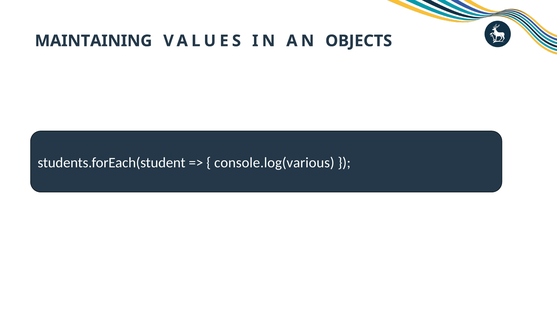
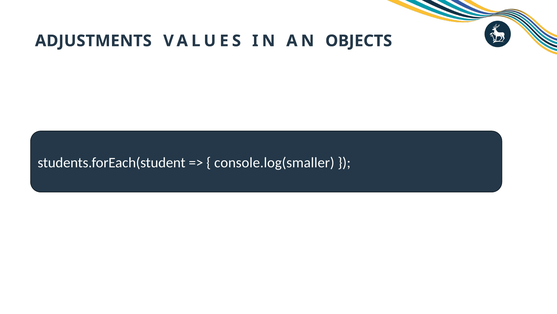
MAINTAINING: MAINTAINING -> ADJUSTMENTS
console.log(various: console.log(various -> console.log(smaller
